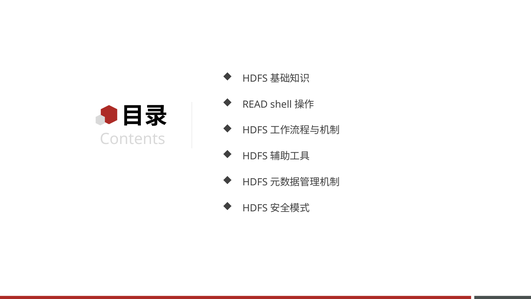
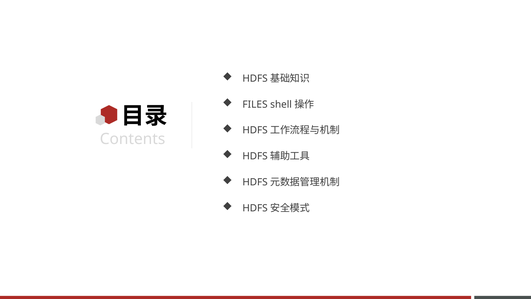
READ: READ -> FILES
